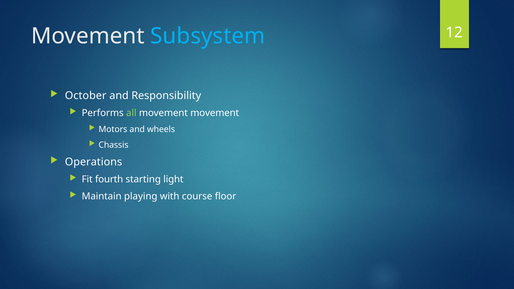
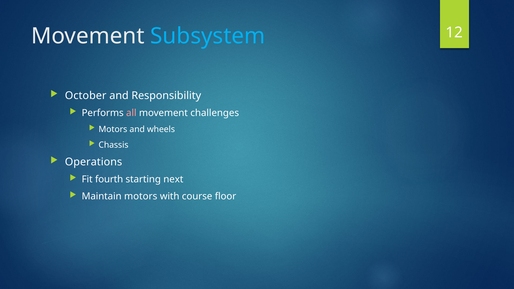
all colour: light green -> pink
movement movement: movement -> challenges
light: light -> next
Maintain playing: playing -> motors
